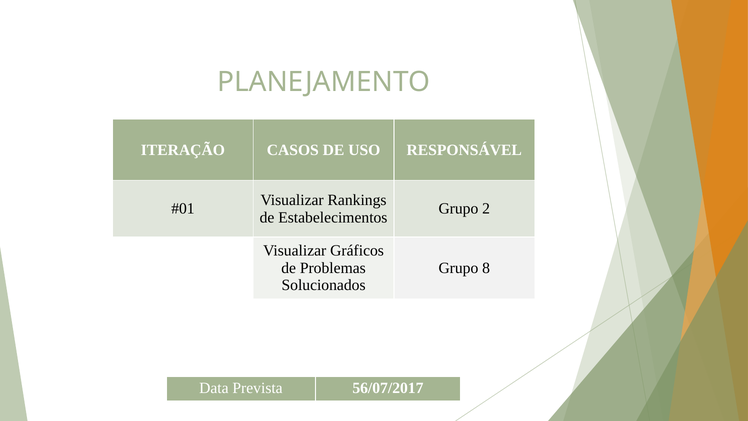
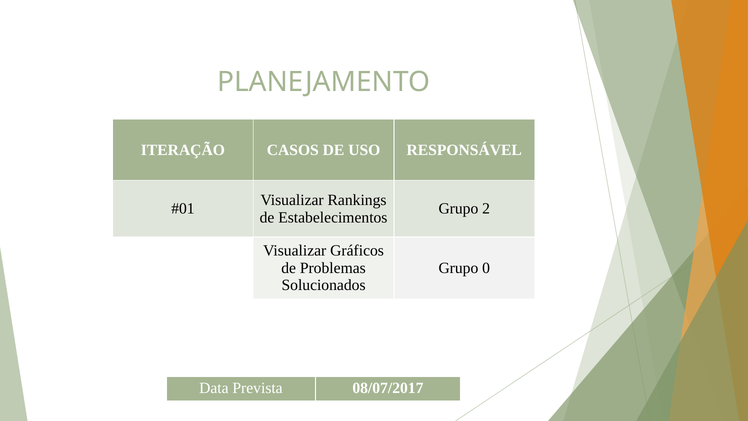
8: 8 -> 0
56/07/2017: 56/07/2017 -> 08/07/2017
